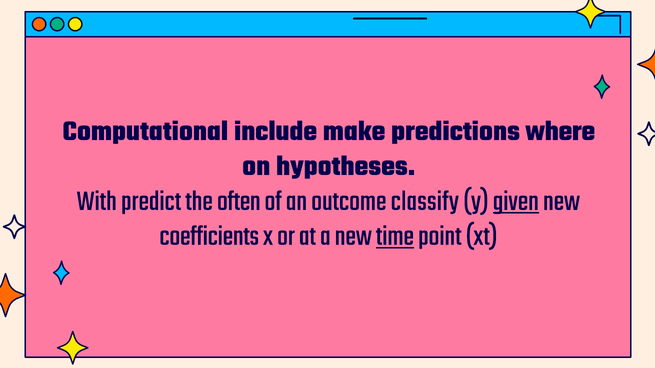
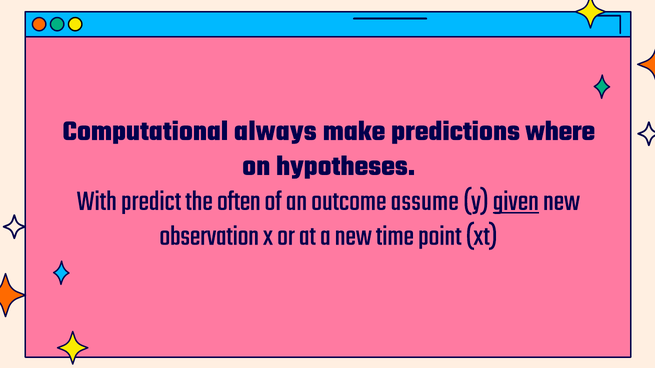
include: include -> always
classify: classify -> assume
coefficients: coefficients -> observation
time underline: present -> none
